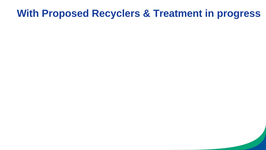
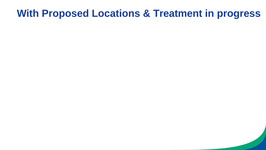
Recyclers: Recyclers -> Locations
